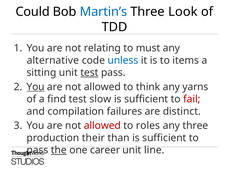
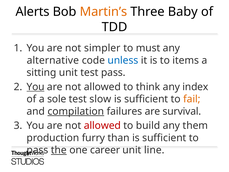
Could: Could -> Alerts
Martin’s colour: blue -> orange
Look: Look -> Baby
relating: relating -> simpler
test at (89, 72) underline: present -> none
yarns: yarns -> index
find: find -> sole
fail colour: red -> orange
compilation underline: none -> present
distinct: distinct -> survival
roles: roles -> build
any three: three -> them
their: their -> furry
